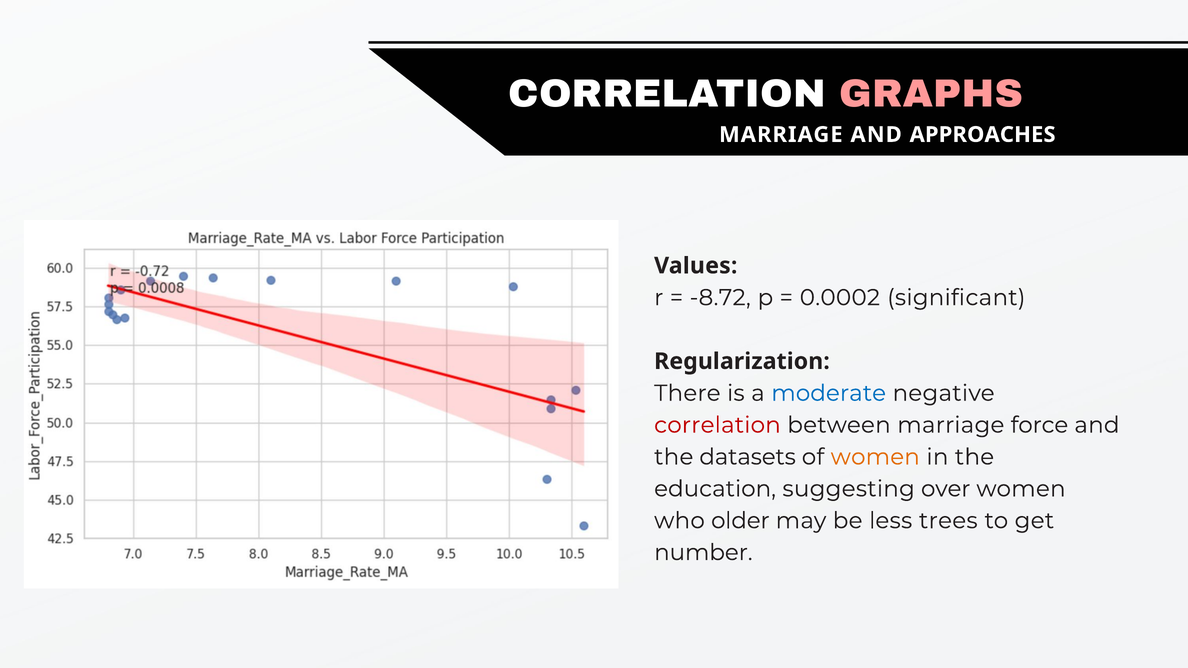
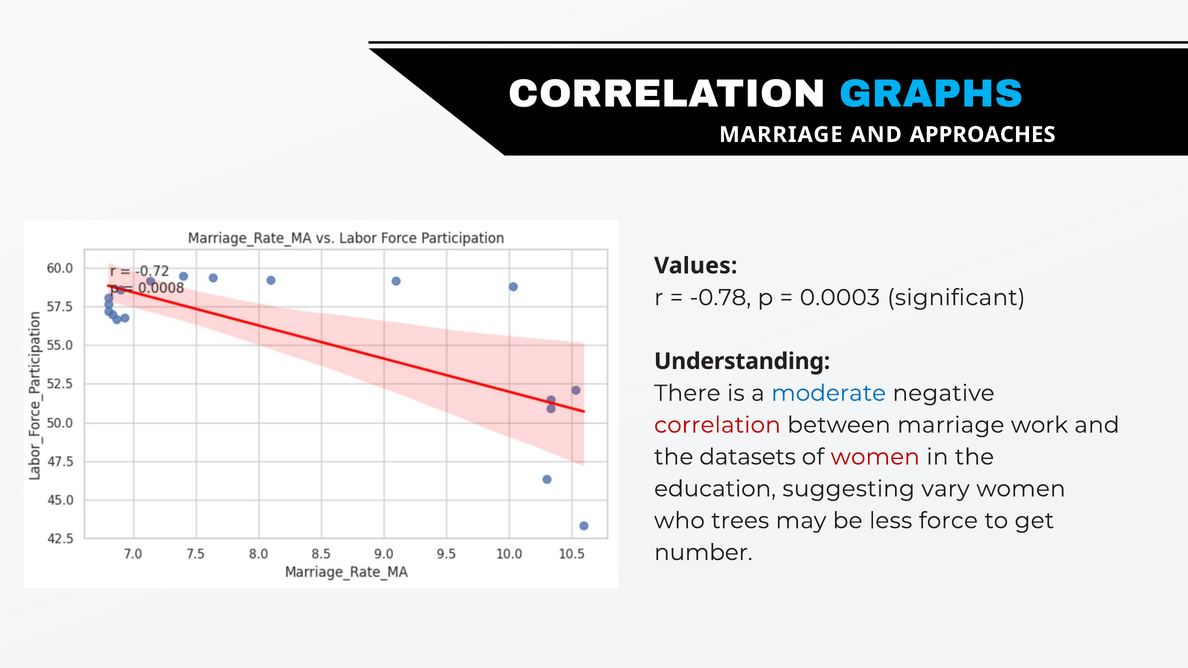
GRAPHS colour: pink -> light blue
-8.72: -8.72 -> -0.78
0.0002: 0.0002 -> 0.0003
Regularization: Regularization -> Understanding
force: force -> work
women at (875, 457) colour: orange -> red
over: over -> vary
older: older -> trees
trees: trees -> force
